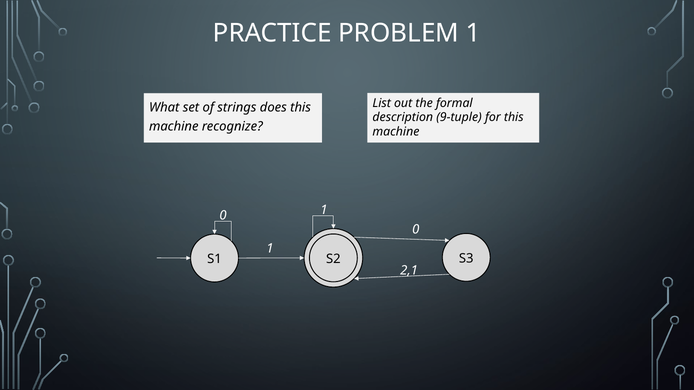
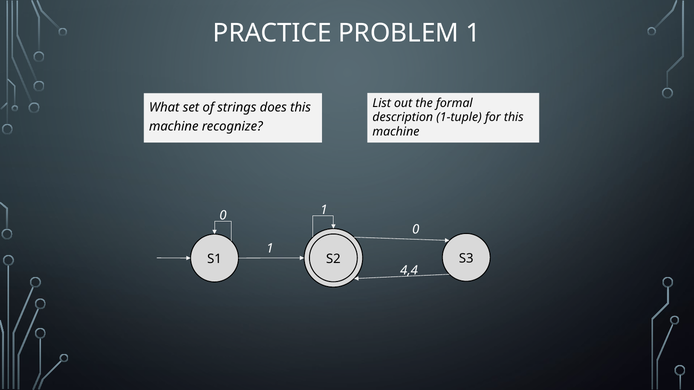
9-tuple: 9-tuple -> 1-tuple
2,1: 2,1 -> 4,4
